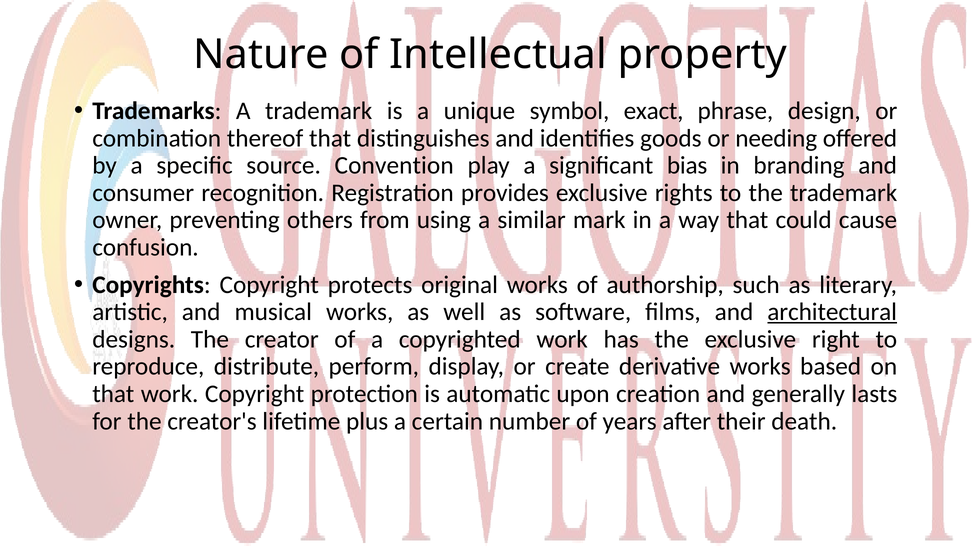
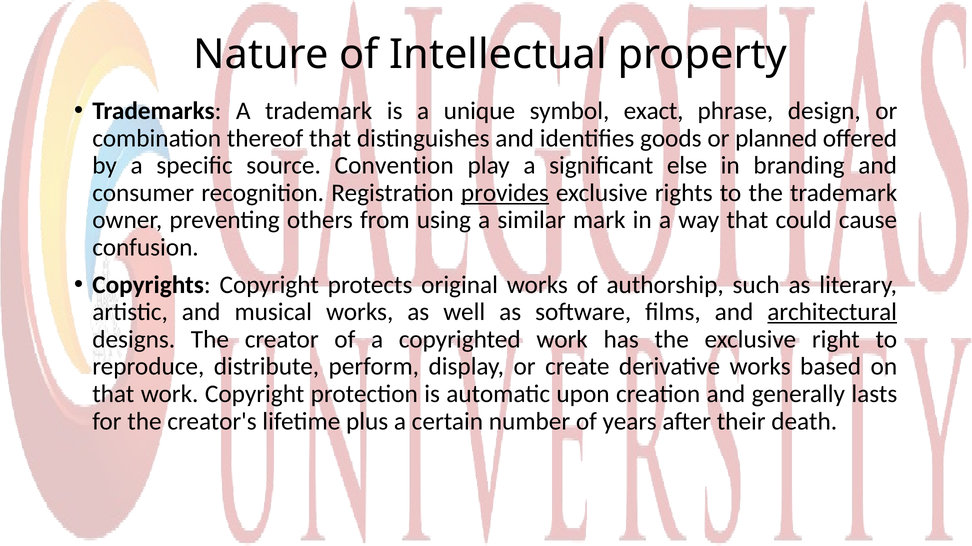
needing: needing -> planned
bias: bias -> else
provides underline: none -> present
